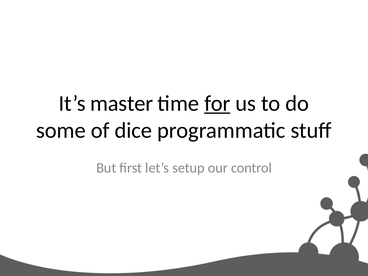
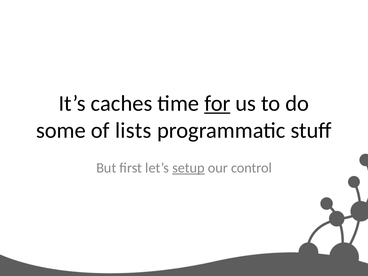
master: master -> caches
dice: dice -> lists
setup underline: none -> present
